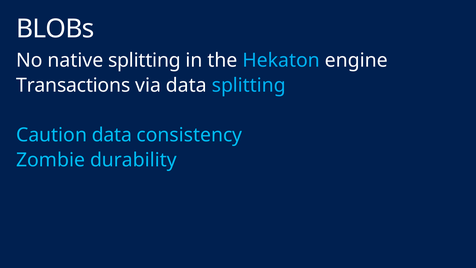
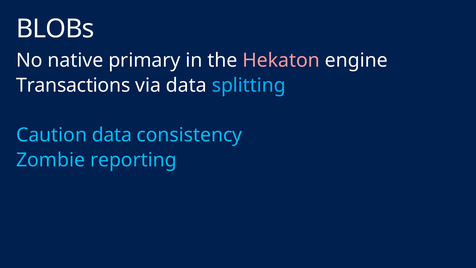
native splitting: splitting -> primary
Hekaton colour: light blue -> pink
durability: durability -> reporting
